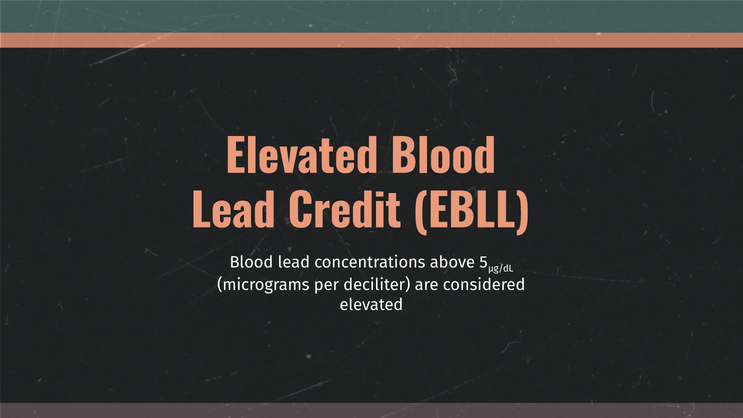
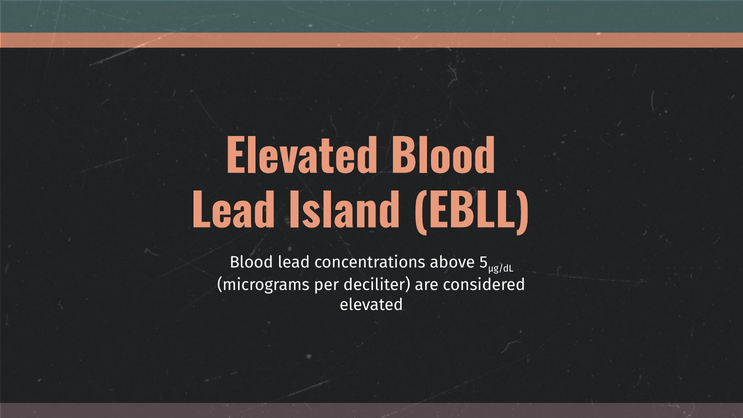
Credit: Credit -> Island
